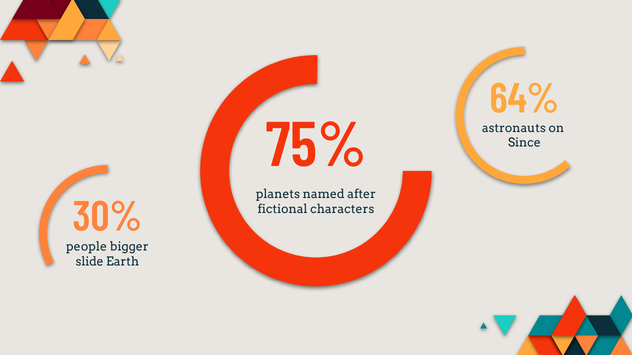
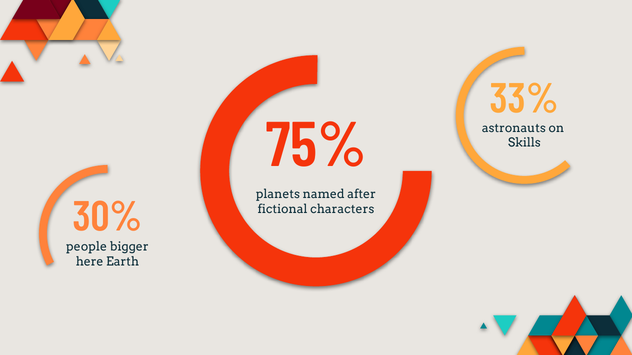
64%: 64% -> 33%
Since: Since -> Skills
slide: slide -> here
